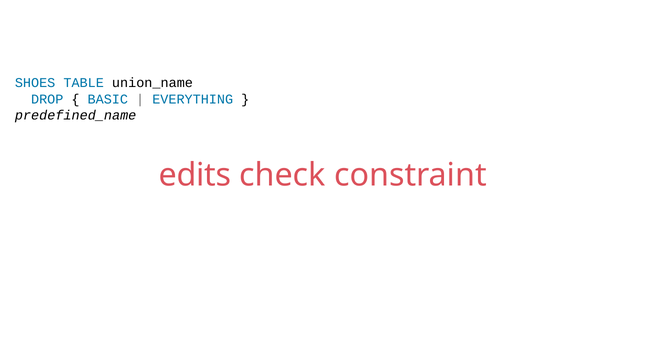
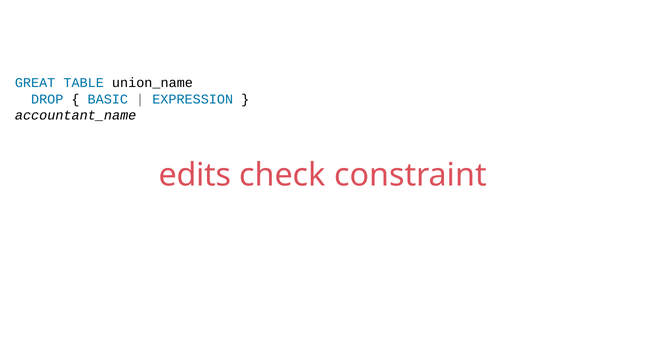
SHOES: SHOES -> GREAT
EVERYTHING: EVERYTHING -> EXPRESSION
predefined_name: predefined_name -> accountant_name
